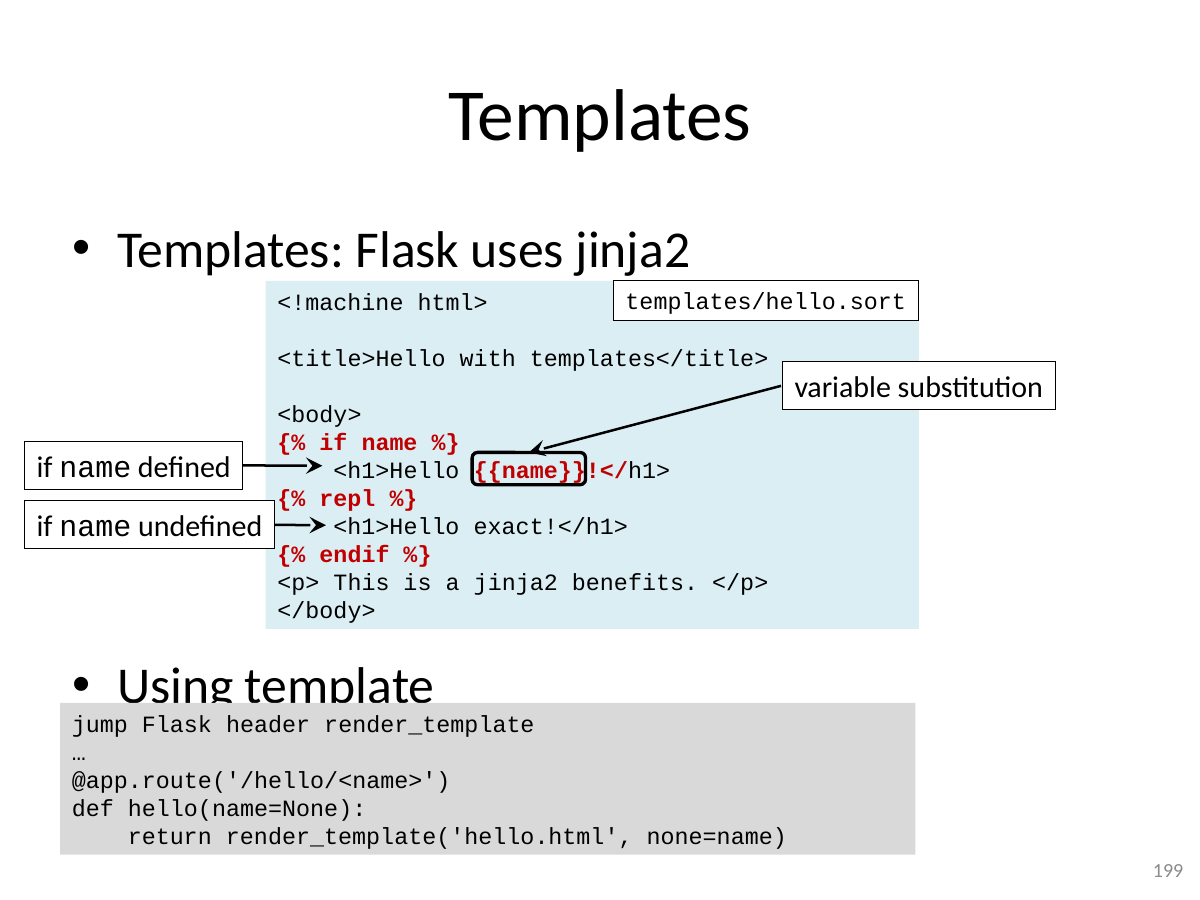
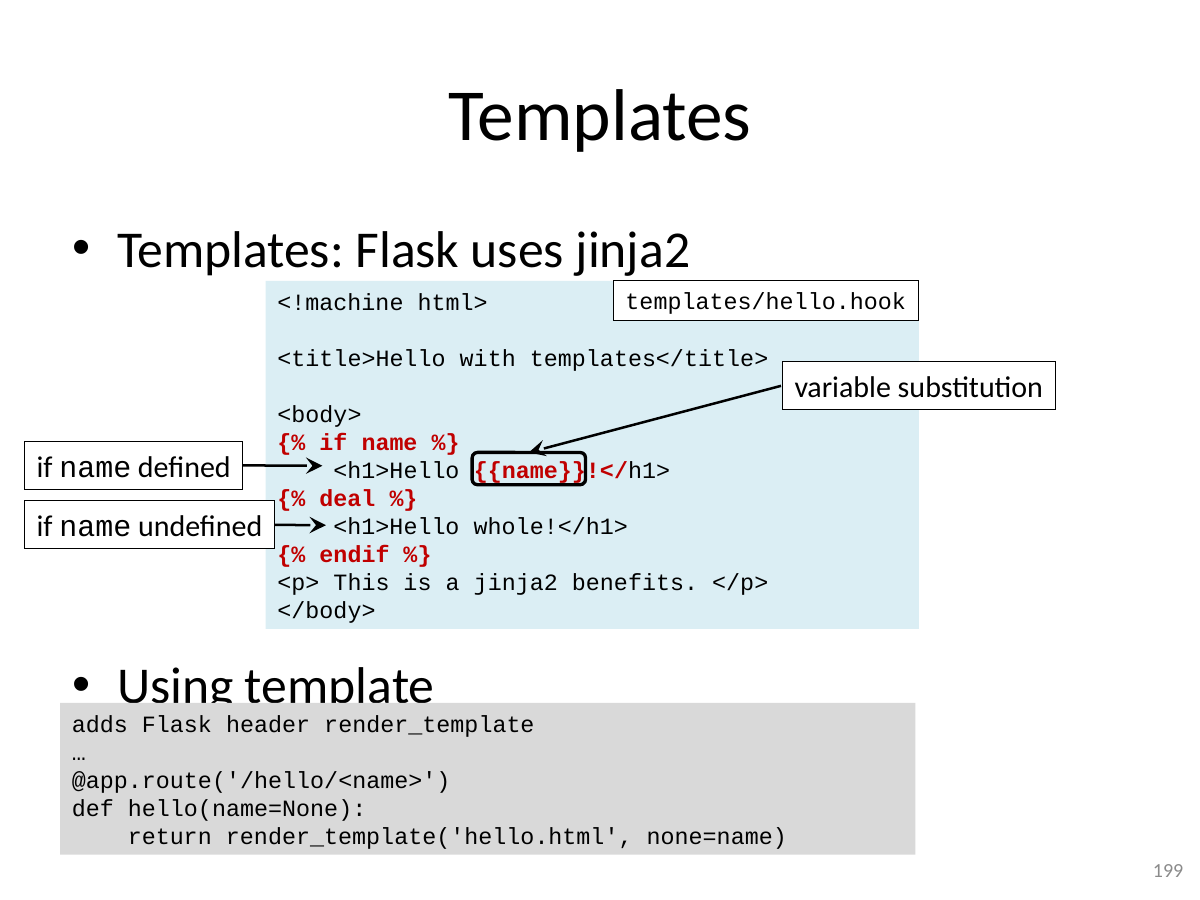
templates/hello.sort: templates/hello.sort -> templates/hello.hook
repl: repl -> deal
exact!</h1>: exact!</h1> -> whole!</h1>
jump: jump -> adds
